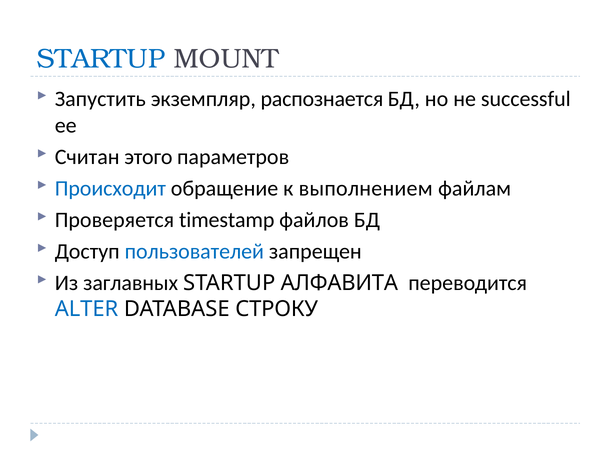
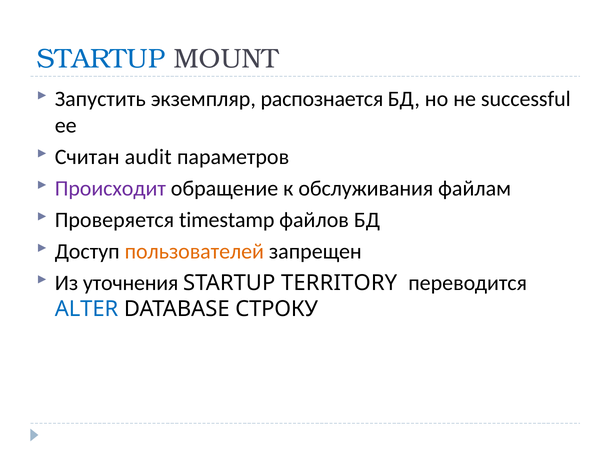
этого: этого -> audit
Происходит colour: blue -> purple
выполнением: выполнением -> обслуживания
пользователей colour: blue -> orange
заглавных: заглавных -> уточнения
АЛФАВИТА: АЛФАВИТА -> TERRITORY
